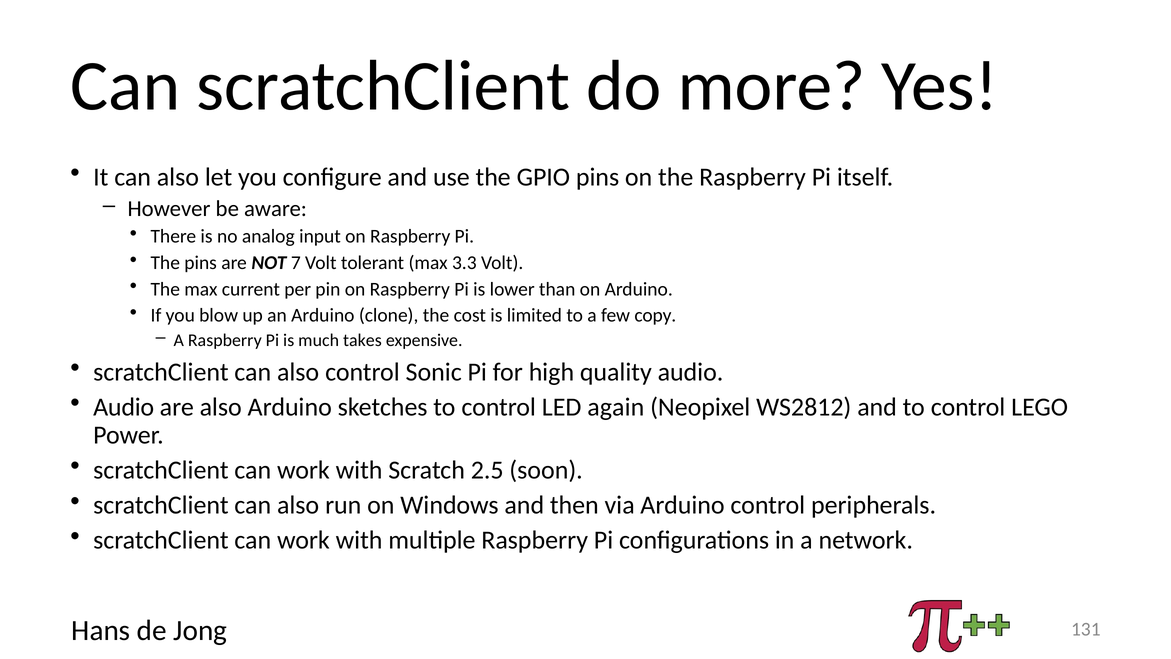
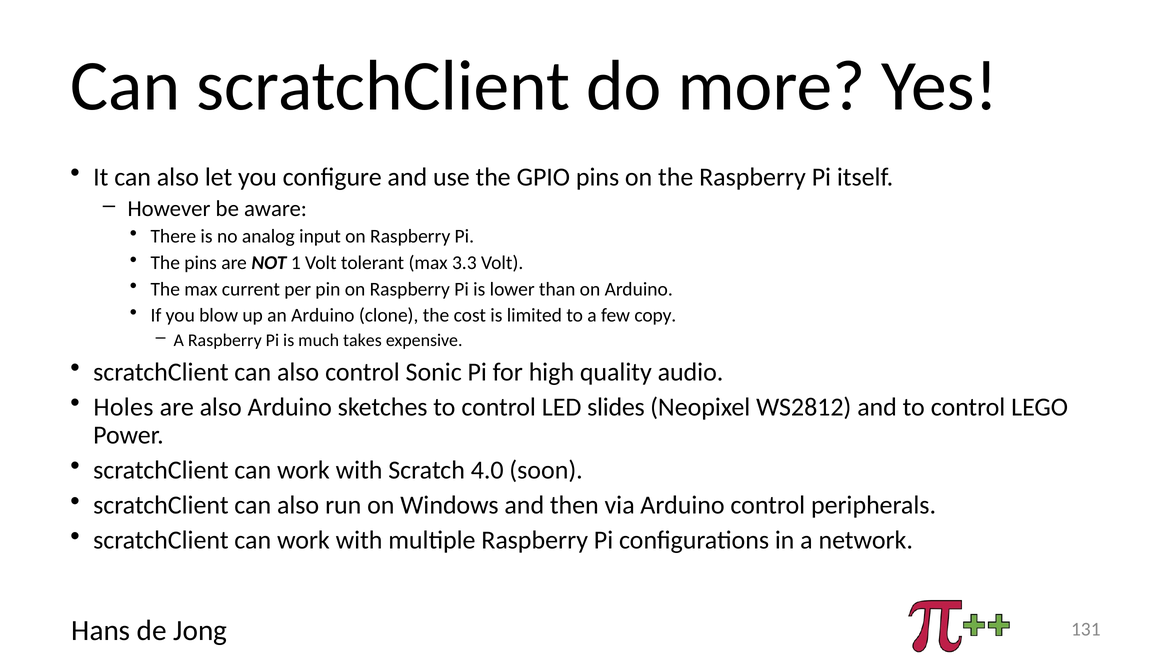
7: 7 -> 1
Audio at (124, 407): Audio -> Holes
again: again -> slides
2.5: 2.5 -> 4.0
